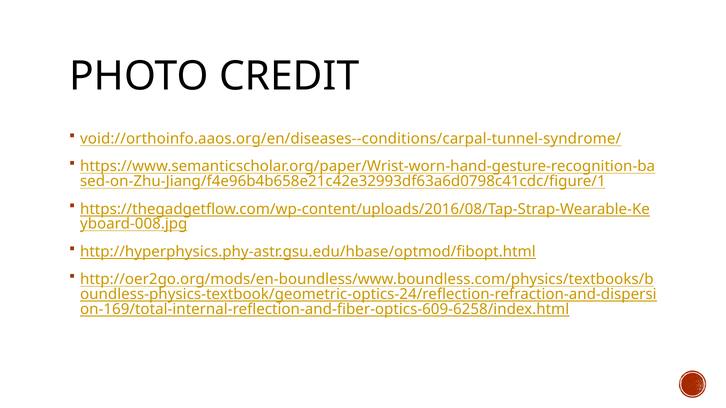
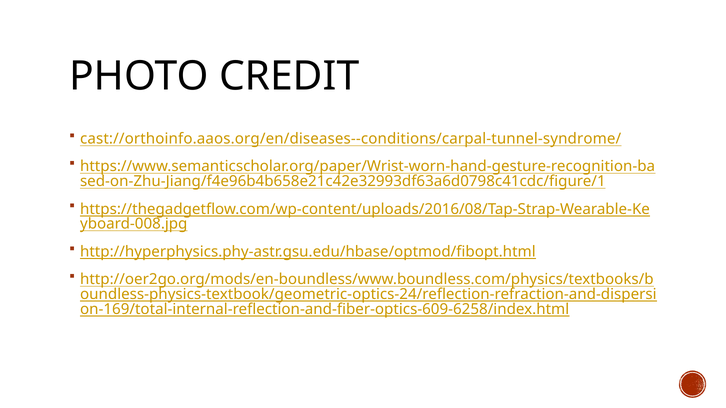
void://orthoinfo.aaos.org/en/diseases--conditions/carpal-tunnel-syndrome/: void://orthoinfo.aaos.org/en/diseases--conditions/carpal-tunnel-syndrome/ -> cast://orthoinfo.aaos.org/en/diseases--conditions/carpal-tunnel-syndrome/
